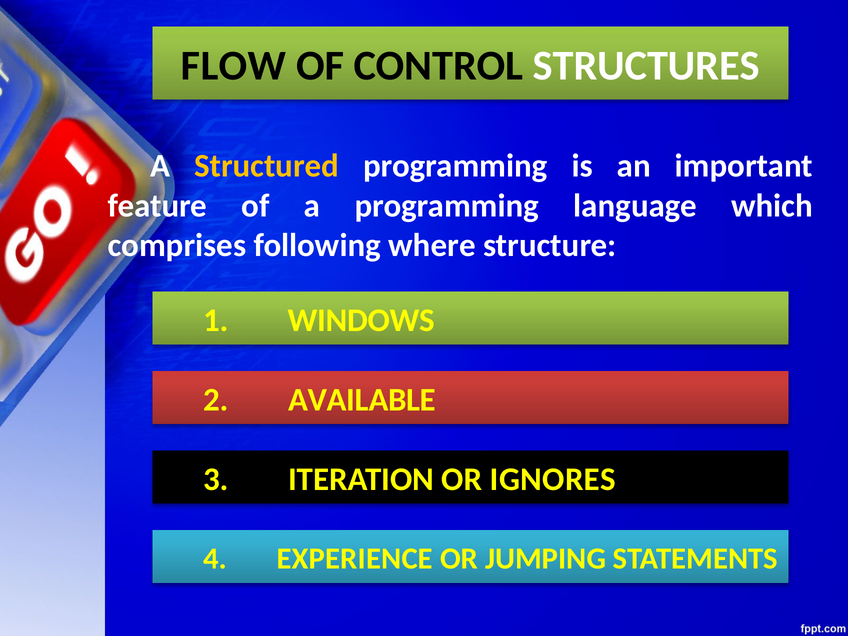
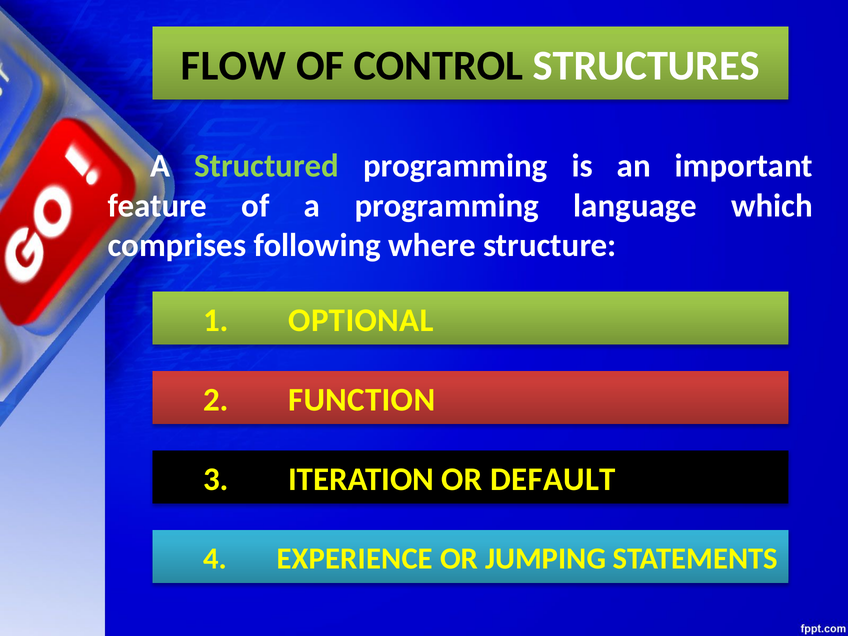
Structured colour: yellow -> light green
WINDOWS: WINDOWS -> OPTIONAL
AVAILABLE: AVAILABLE -> FUNCTION
IGNORES: IGNORES -> DEFAULT
